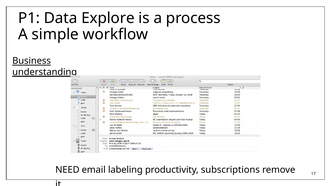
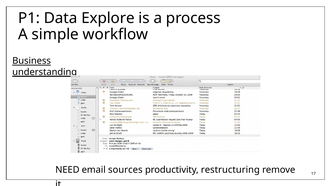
labeling: labeling -> sources
subscriptions: subscriptions -> restructuring
